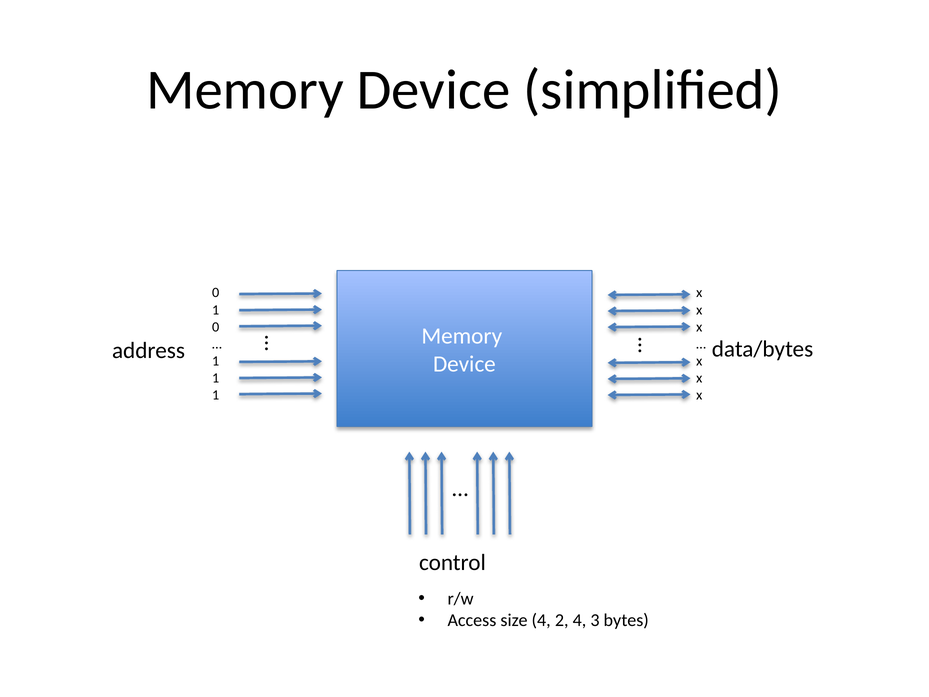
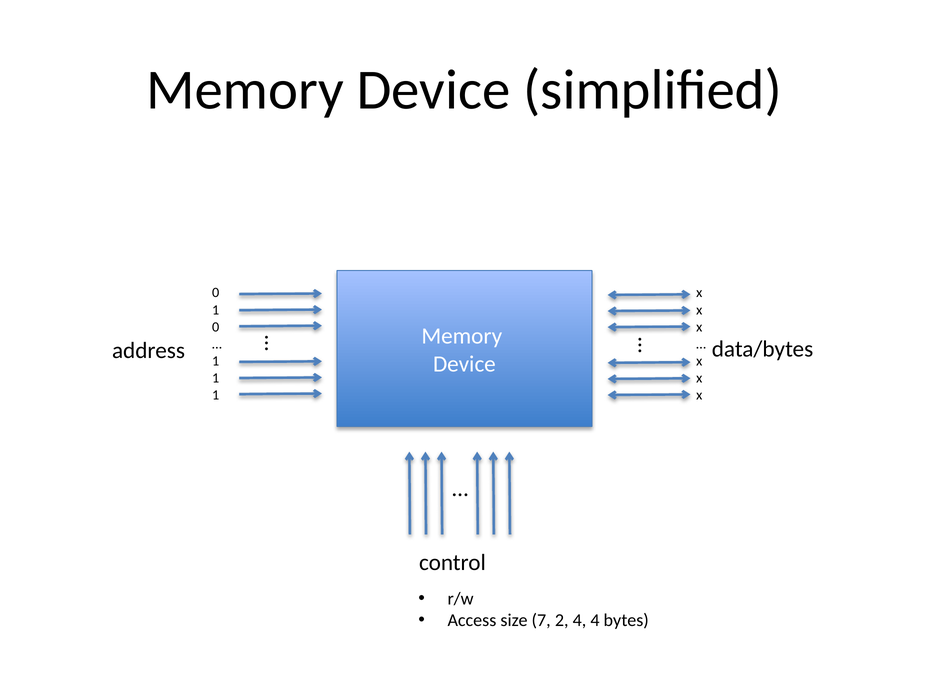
size 4: 4 -> 7
4 3: 3 -> 4
